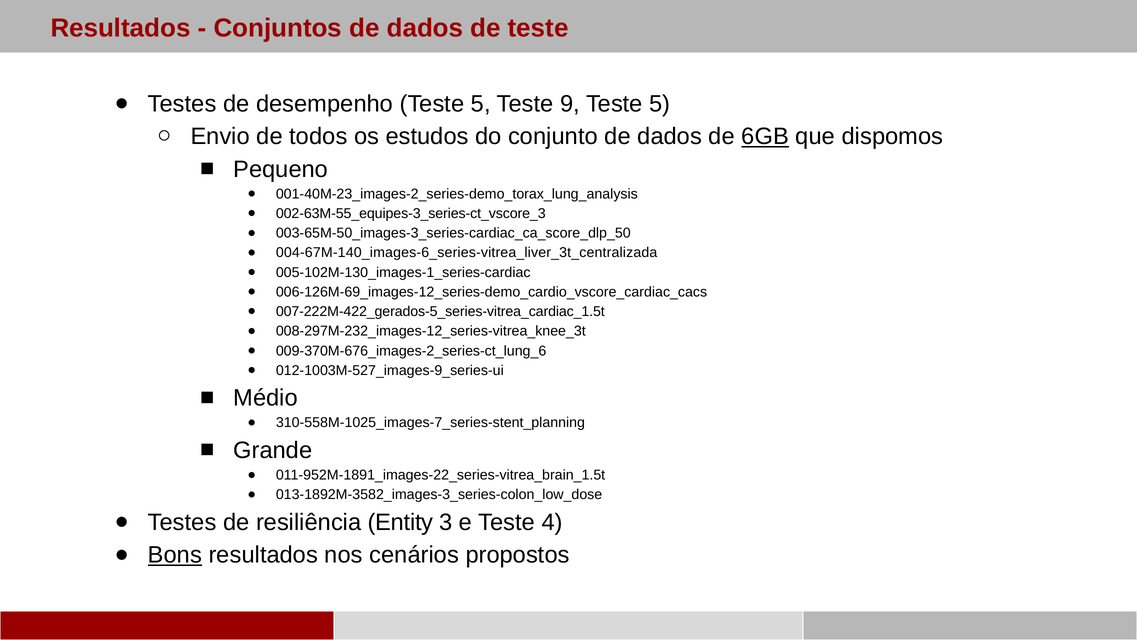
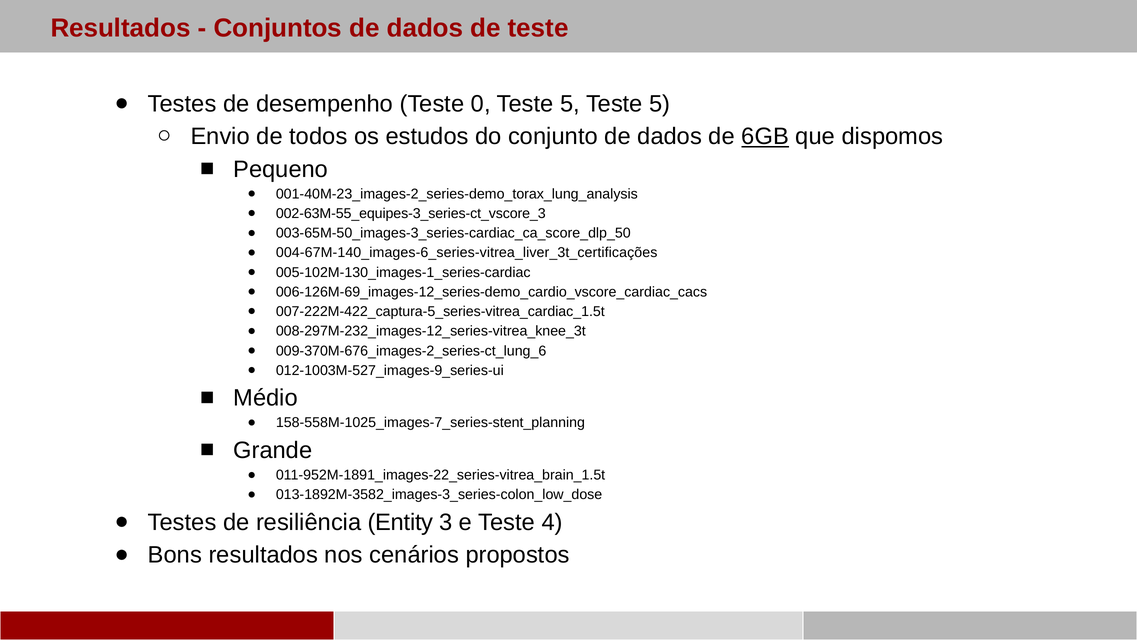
desempenho Teste 5: 5 -> 0
9 at (570, 104): 9 -> 5
004-67M-140_images-6_series-vitrea_liver_3t_centralizada: 004-67M-140_images-6_series-vitrea_liver_3t_centralizada -> 004-67M-140_images-6_series-vitrea_liver_3t_certificações
007-222M-422_gerados-5_series-vitrea_cardiac_1.5t: 007-222M-422_gerados-5_series-vitrea_cardiac_1.5t -> 007-222M-422_captura-5_series-vitrea_cardiac_1.5t
310-558M-1025_images-7_series-stent_planning: 310-558M-1025_images-7_series-stent_planning -> 158-558M-1025_images-7_series-stent_planning
Bons underline: present -> none
